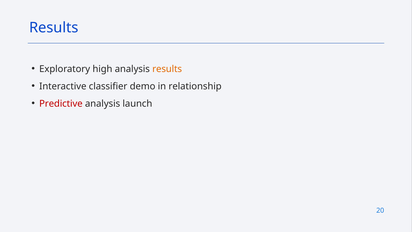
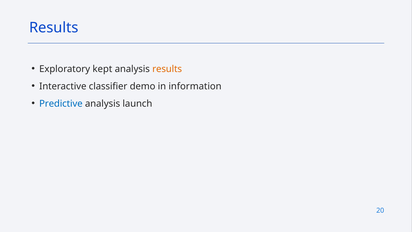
high: high -> kept
relationship: relationship -> information
Predictive colour: red -> blue
